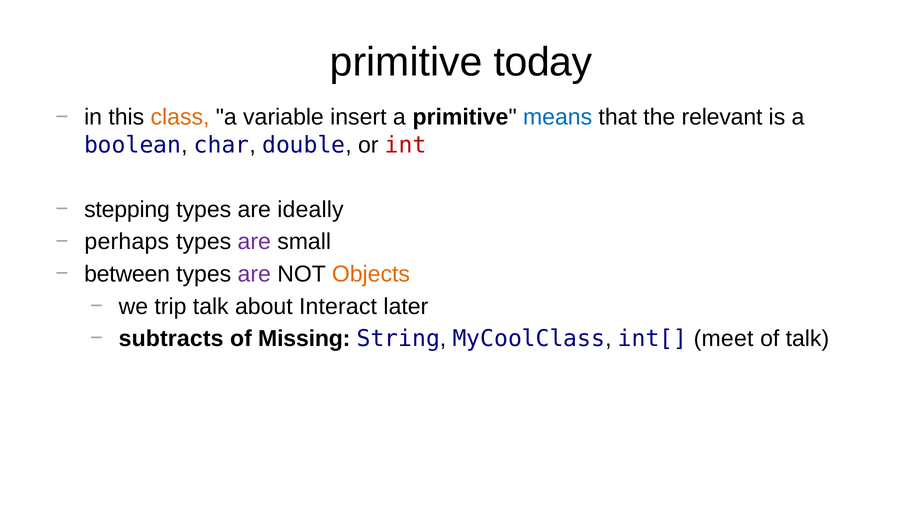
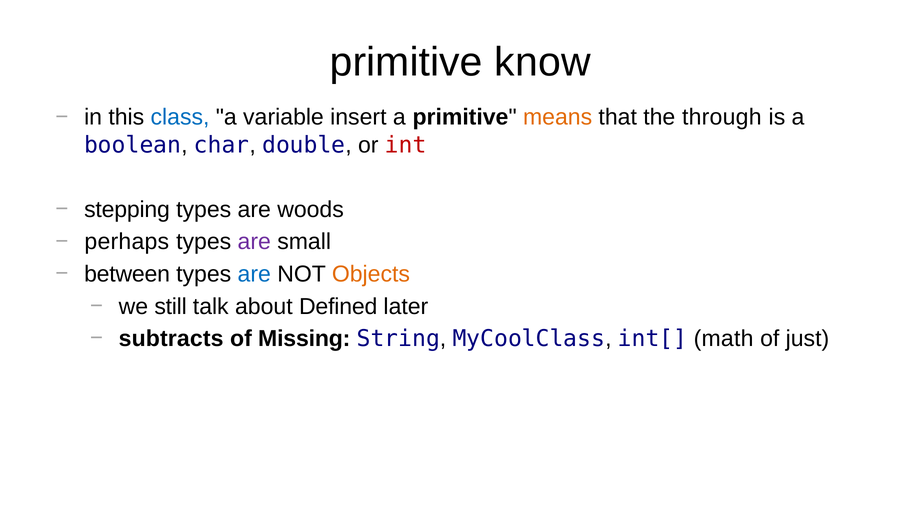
today: today -> know
class colour: orange -> blue
means colour: blue -> orange
relevant: relevant -> through
ideally: ideally -> woods
are at (254, 274) colour: purple -> blue
trip: trip -> still
Interact: Interact -> Defined
meet: meet -> math
of talk: talk -> just
